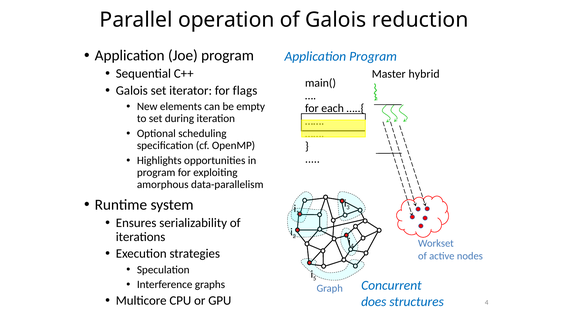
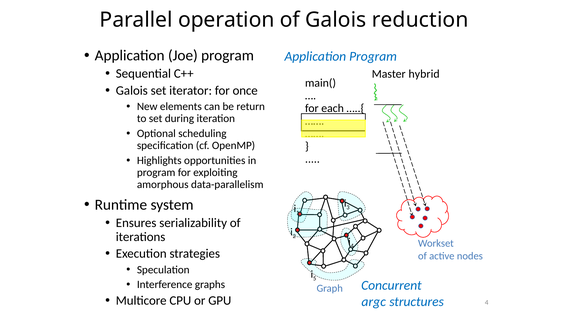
flags: flags -> once
empty: empty -> return
does: does -> argc
